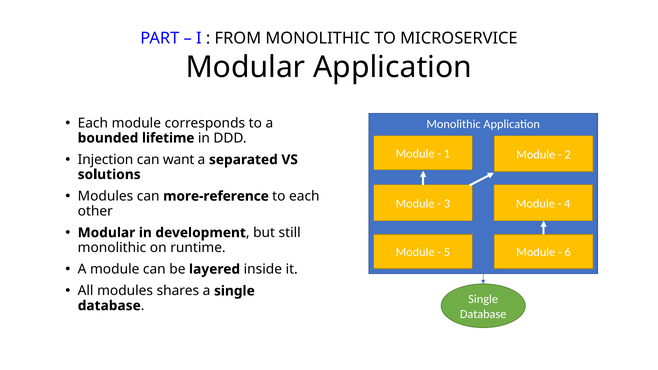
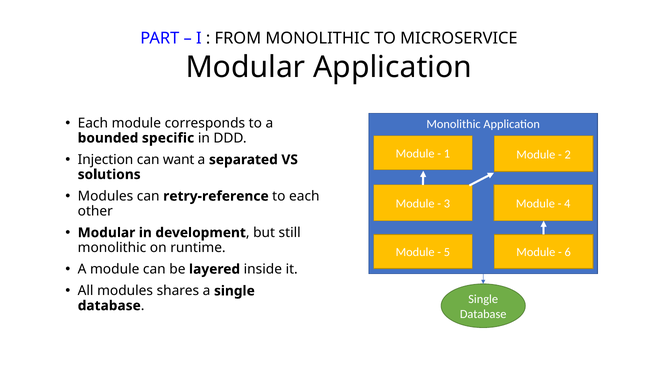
lifetime: lifetime -> specific
more-reference: more-reference -> retry-reference
